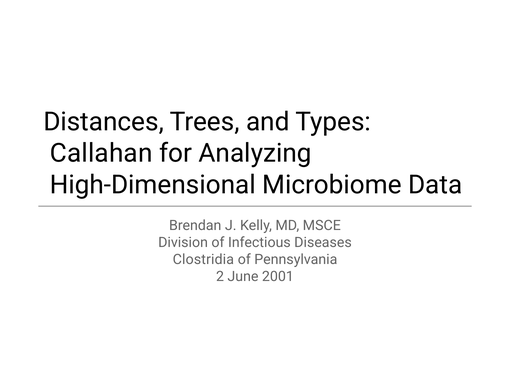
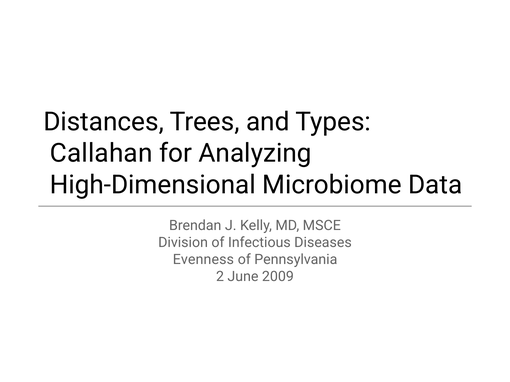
Clostridia: Clostridia -> Evenness
2001: 2001 -> 2009
